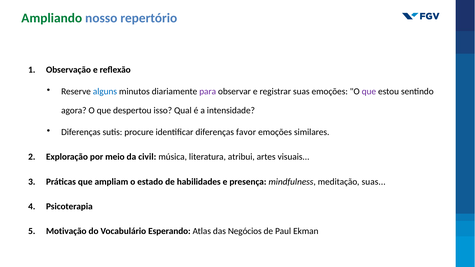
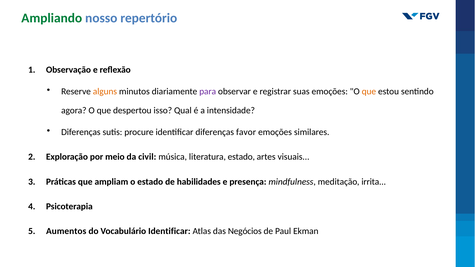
alguns colour: blue -> orange
que at (369, 92) colour: purple -> orange
literatura atribui: atribui -> estado
meditação suas: suas -> irrita
Motivação: Motivação -> Aumentos
Vocabulário Esperando: Esperando -> Identificar
